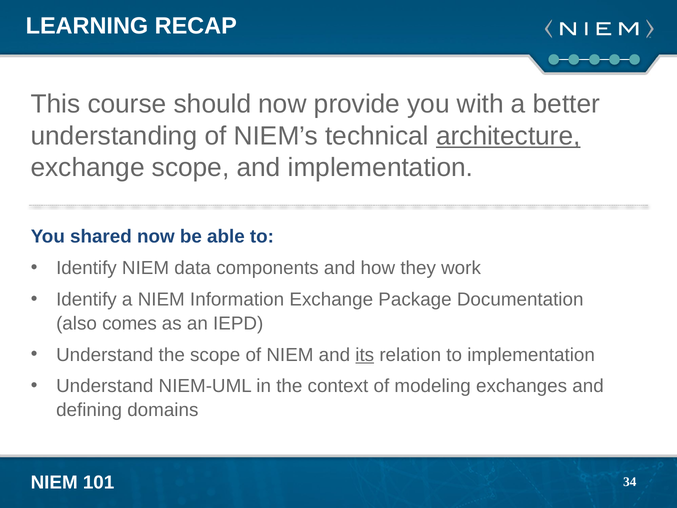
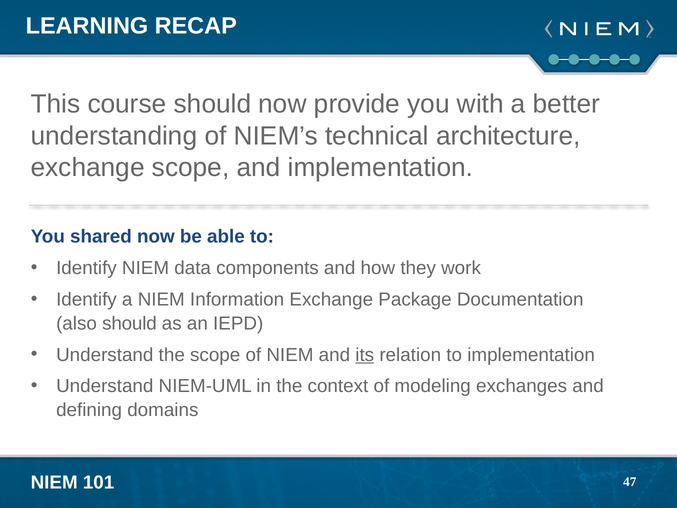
architecture underline: present -> none
also comes: comes -> should
34: 34 -> 47
